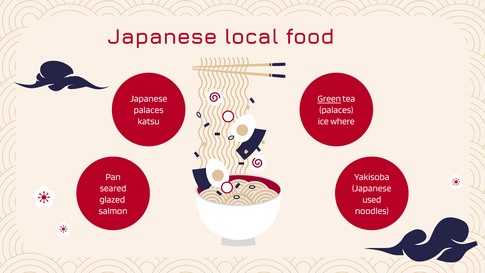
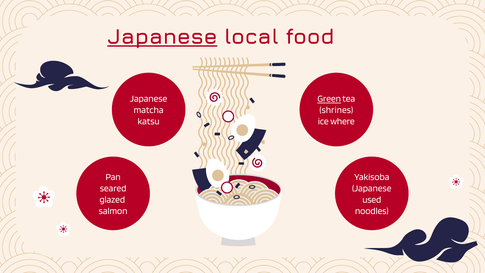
Japanese at (162, 37) underline: none -> present
palaces at (149, 110): palaces -> matcha
palaces at (336, 110): palaces -> shrines
